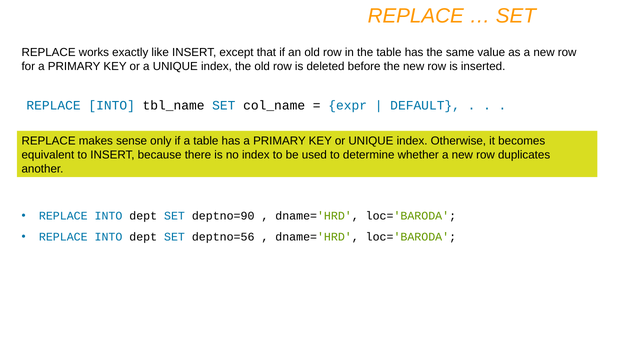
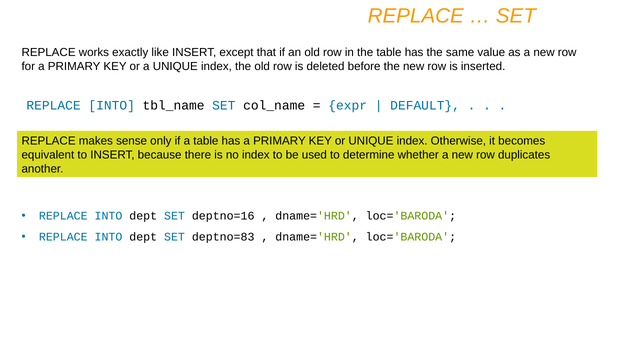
deptno=90: deptno=90 -> deptno=16
deptno=56: deptno=56 -> deptno=83
